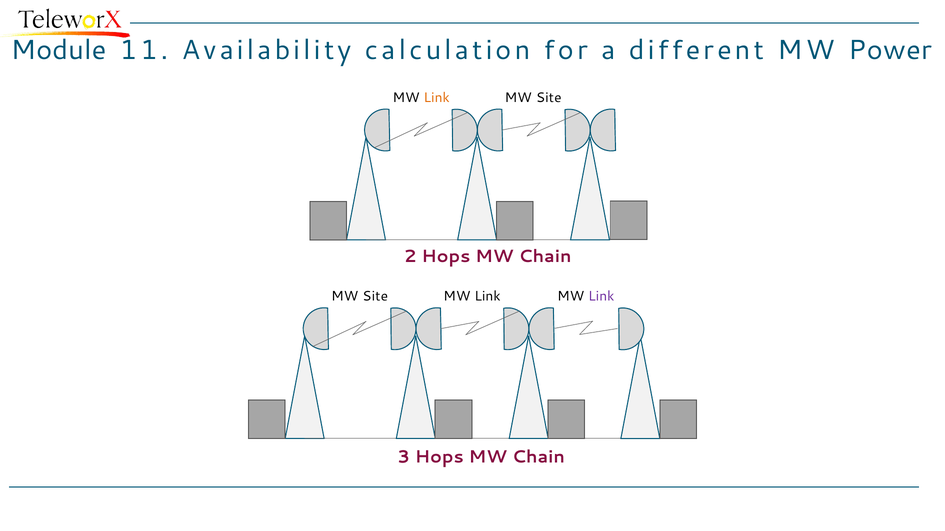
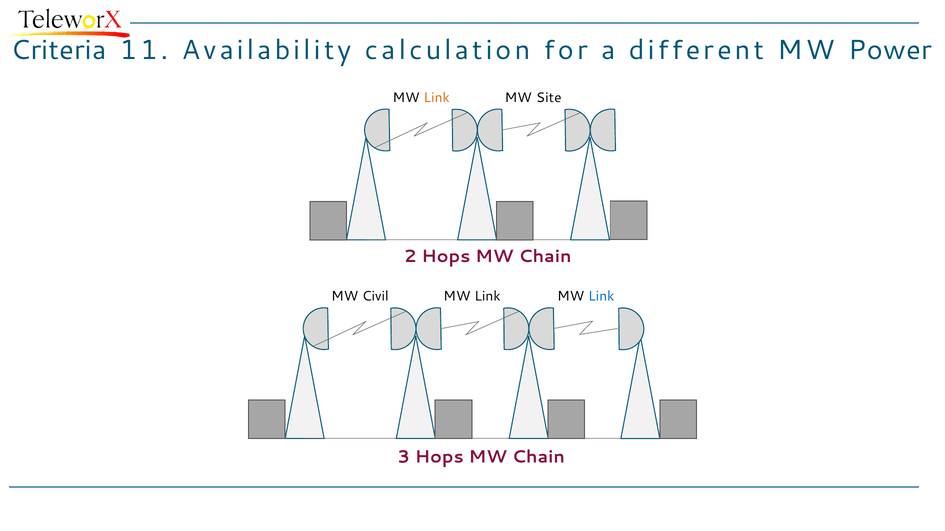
Module: Module -> Criteria
Site at (375, 297): Site -> Civil
Link at (601, 296) colour: purple -> blue
